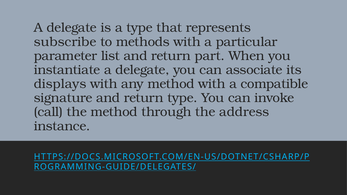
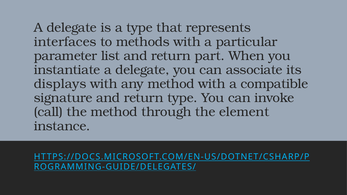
subscribe: subscribe -> interfaces
address: address -> element
